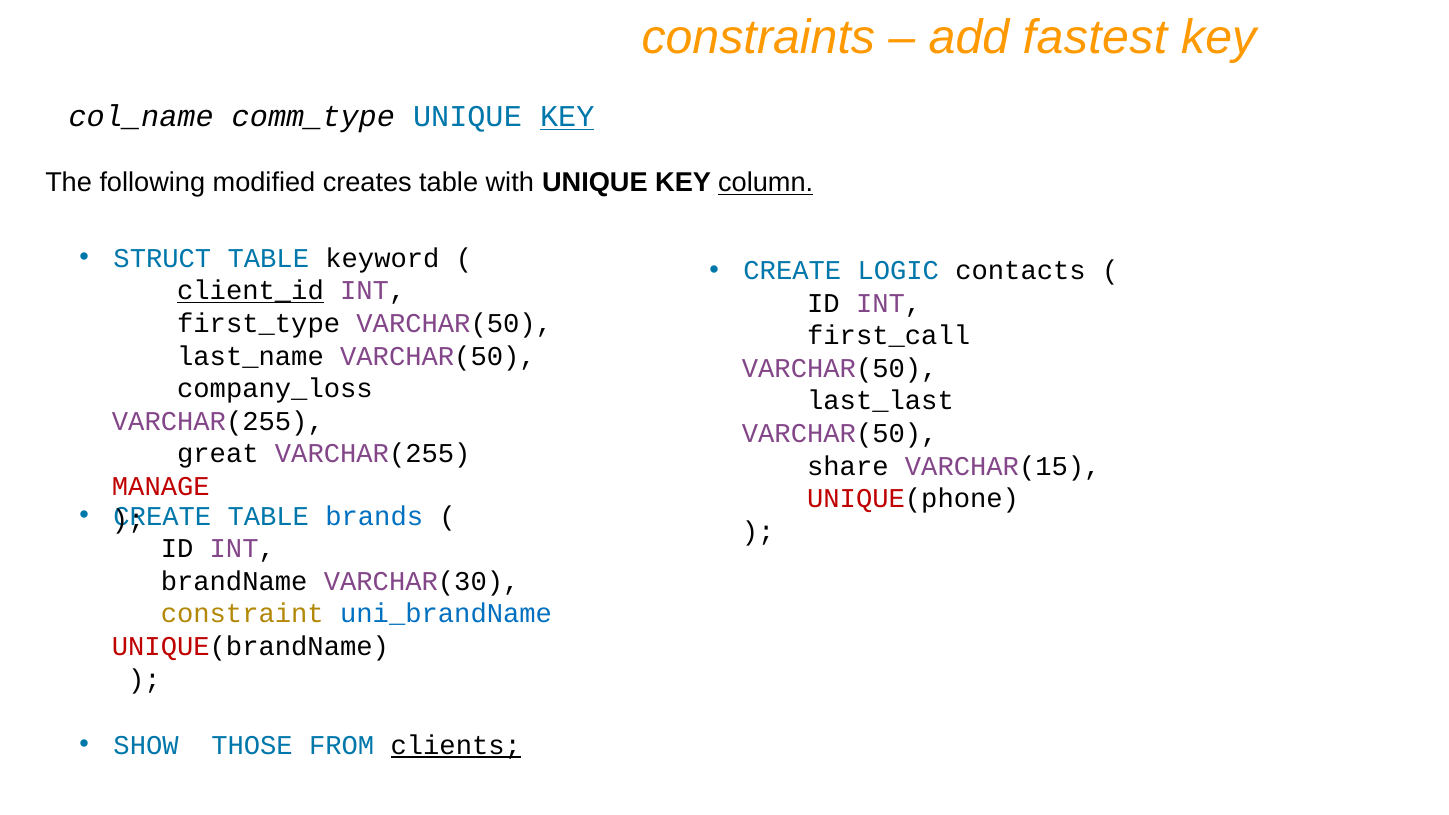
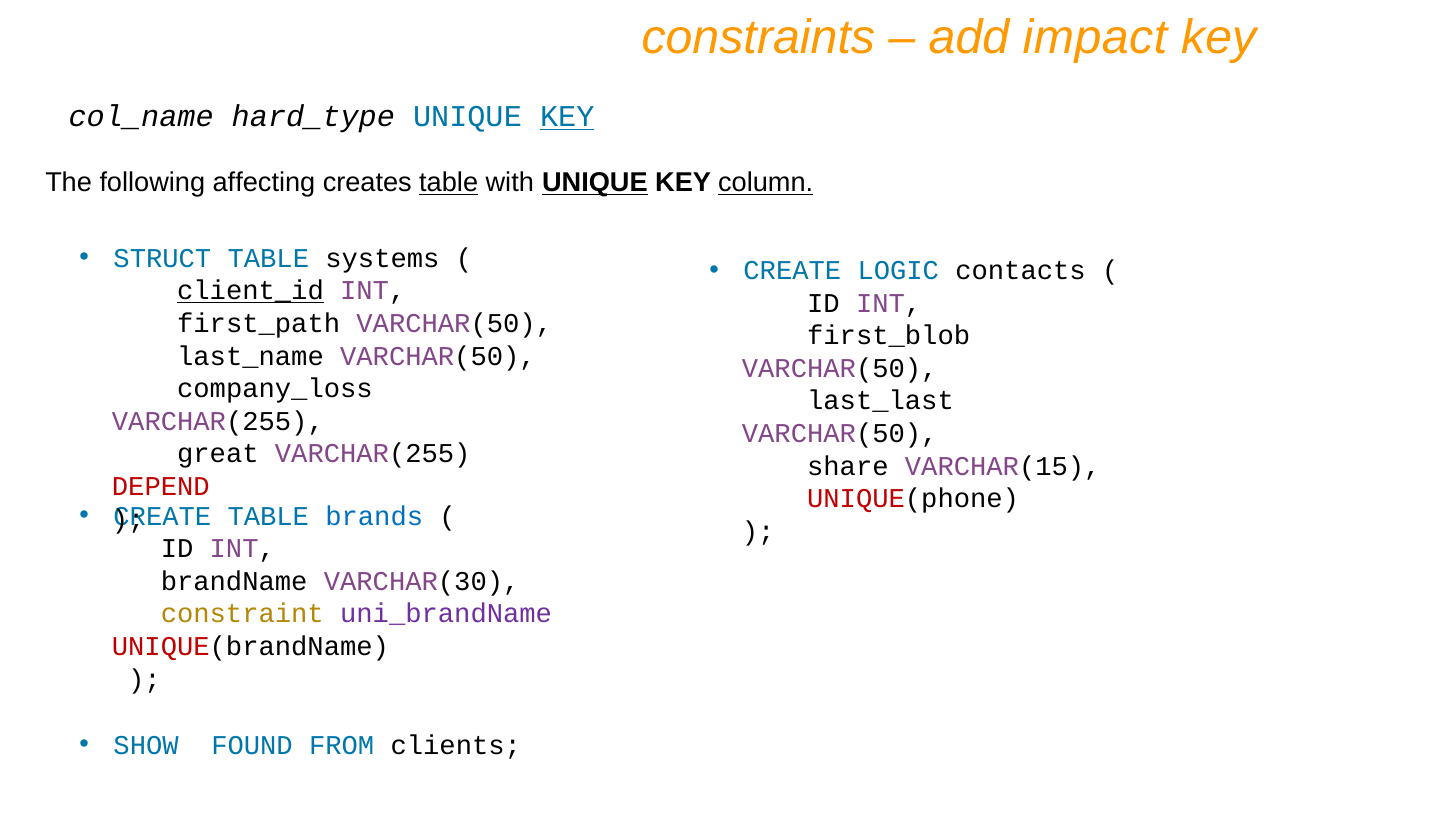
fastest: fastest -> impact
comm_type: comm_type -> hard_type
modified: modified -> affecting
table at (449, 183) underline: none -> present
UNIQUE at (595, 183) underline: none -> present
keyword: keyword -> systems
first_type: first_type -> first_path
first_call: first_call -> first_blob
MANAGE: MANAGE -> DEPEND
uni_brandName colour: blue -> purple
THOSE: THOSE -> FOUND
clients underline: present -> none
